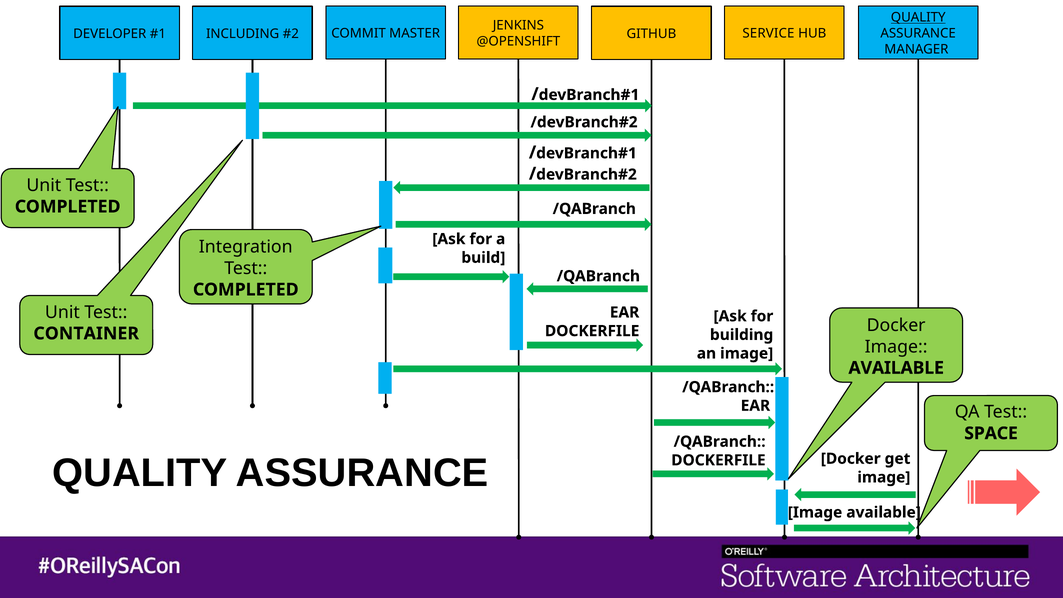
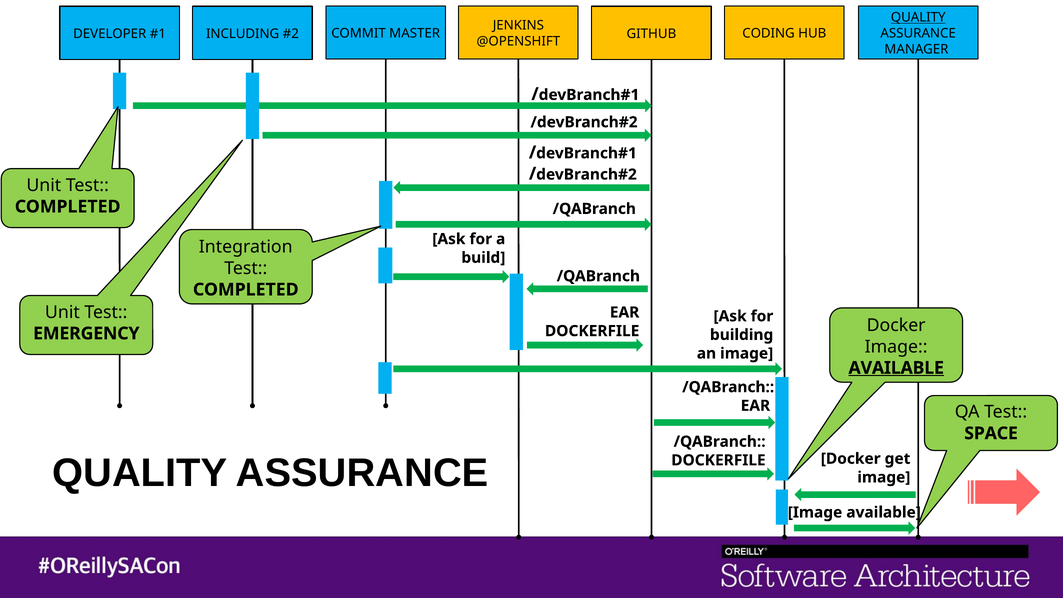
SERVICE: SERVICE -> CODING
CONTAINER: CONTAINER -> EMERGENCY
AVAILABLE at (896, 368) underline: none -> present
